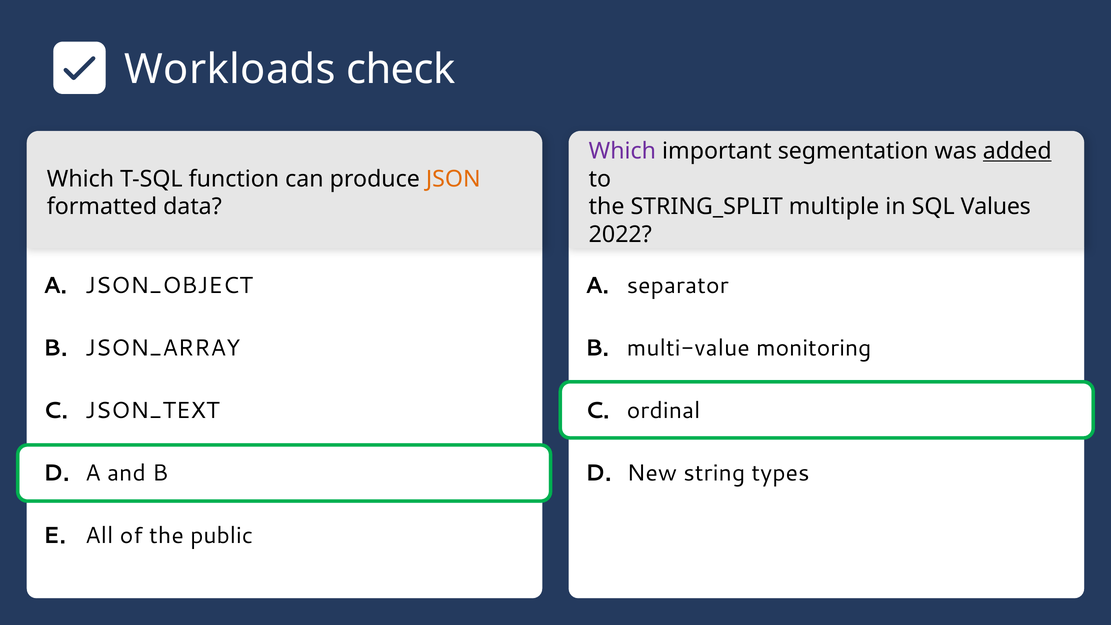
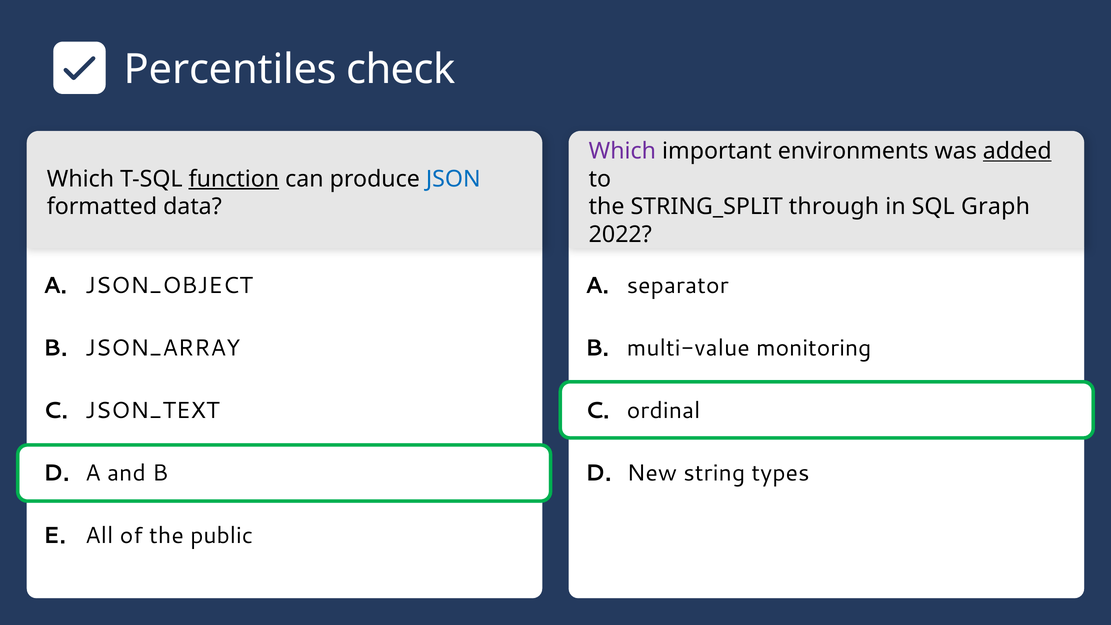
Workloads: Workloads -> Percentiles
segmentation: segmentation -> environments
function underline: none -> present
JSON colour: orange -> blue
multiple: multiple -> through
Values: Values -> Graph
